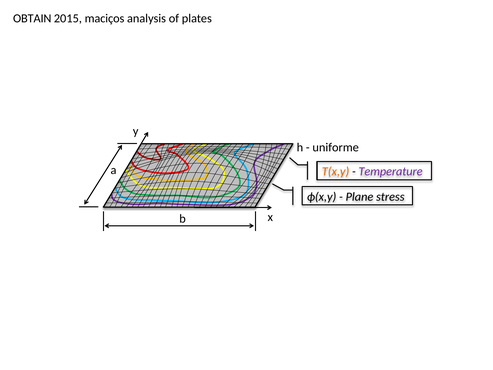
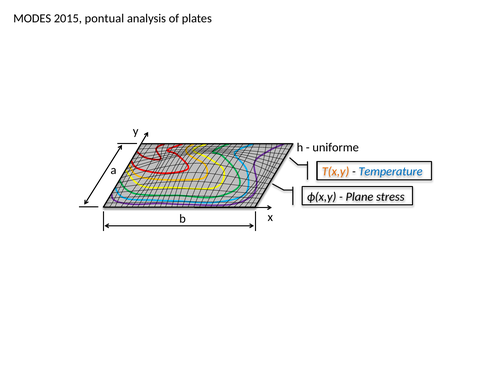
OBTAIN: OBTAIN -> MODES
maciços: maciços -> pontual
Temperature colour: purple -> blue
